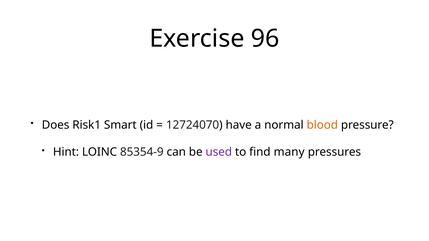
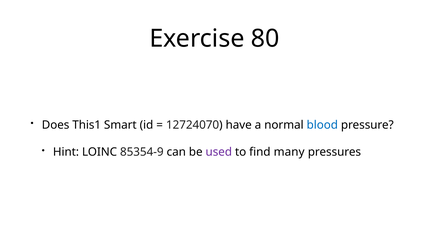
96: 96 -> 80
Risk1: Risk1 -> This1
blood colour: orange -> blue
